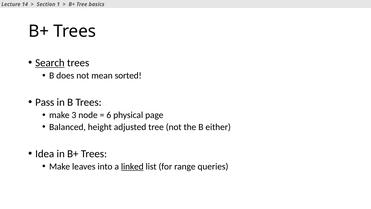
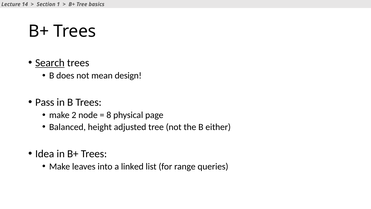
sorted: sorted -> design
3: 3 -> 2
6: 6 -> 8
linked underline: present -> none
